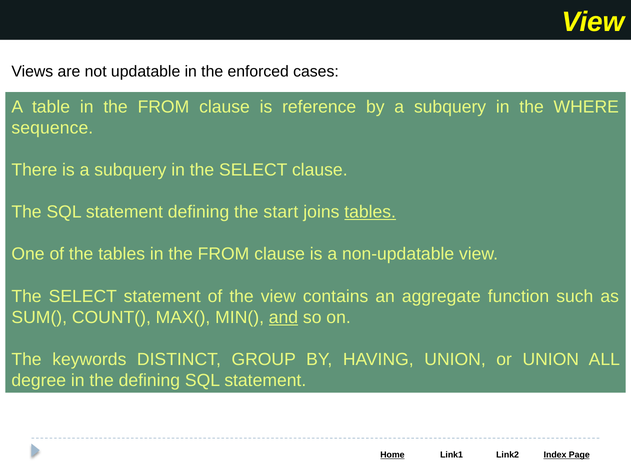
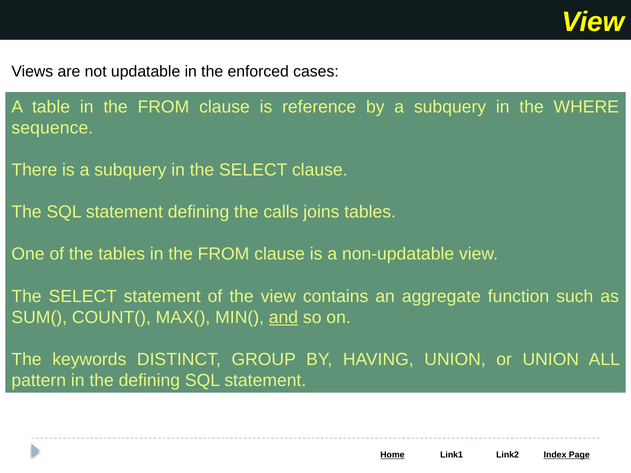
start: start -> calls
tables at (370, 212) underline: present -> none
degree: degree -> pattern
